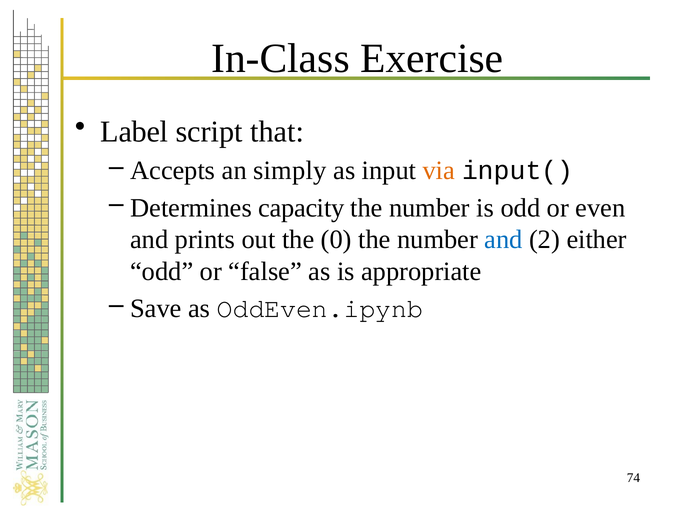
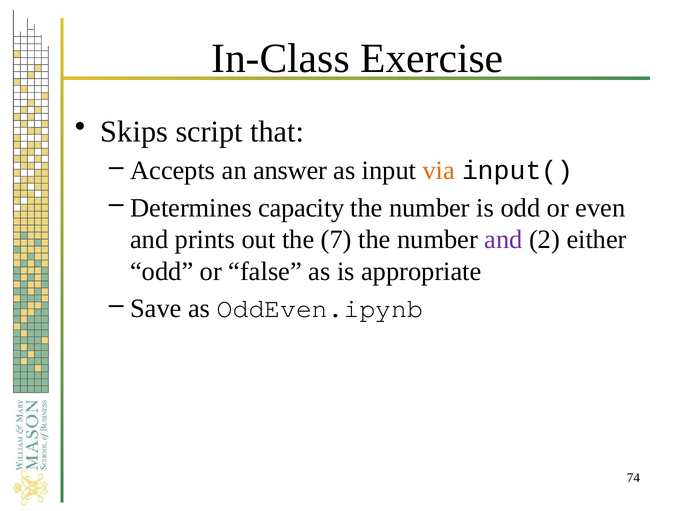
Label: Label -> Skips
simply: simply -> answer
0: 0 -> 7
and at (504, 240) colour: blue -> purple
